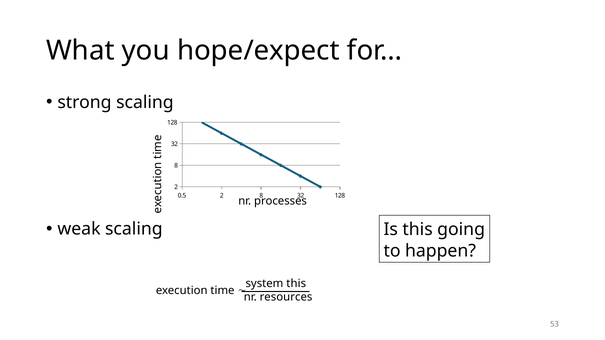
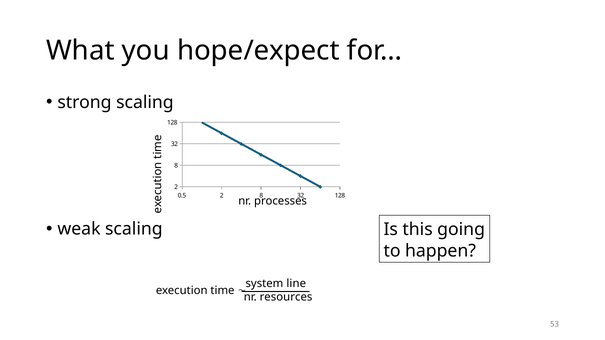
system this: this -> line
